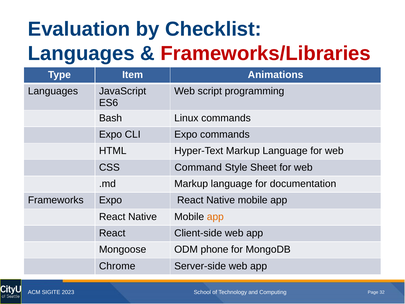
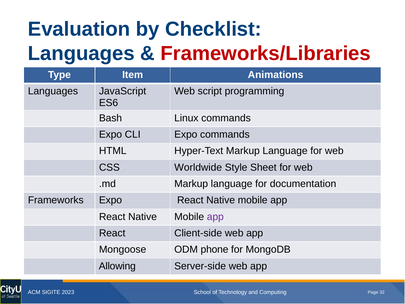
Command: Command -> Worldwide
app at (215, 217) colour: orange -> purple
Chrome: Chrome -> Allowing
